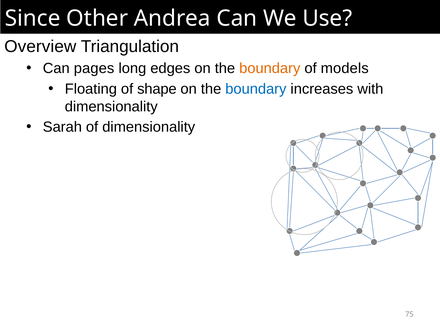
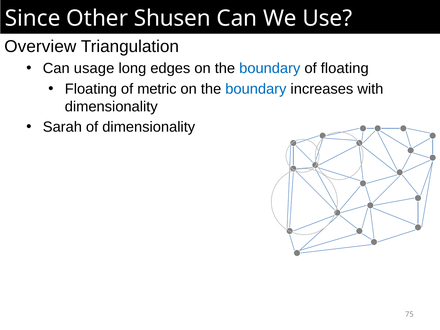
Andrea: Andrea -> Shusen
pages: pages -> usage
boundary at (270, 68) colour: orange -> blue
of models: models -> floating
shape: shape -> metric
